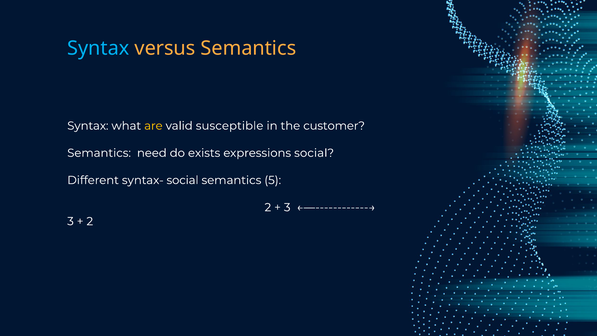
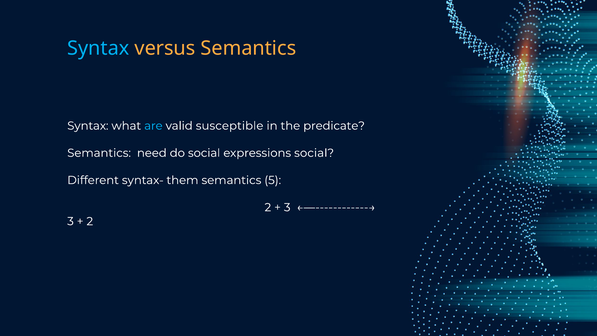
are colour: yellow -> light blue
customer: customer -> predicate
do exists: exists -> social
syntax- social: social -> them
